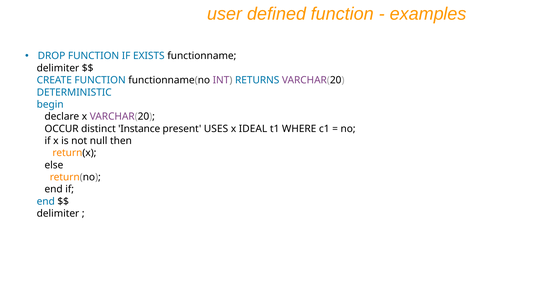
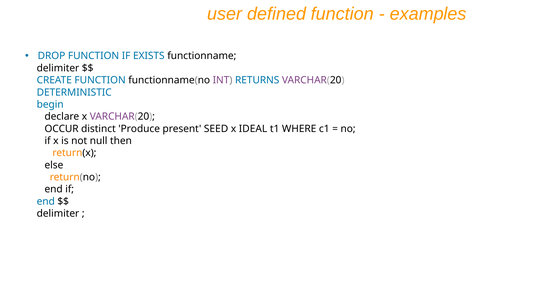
Instance: Instance -> Produce
USES: USES -> SEED
